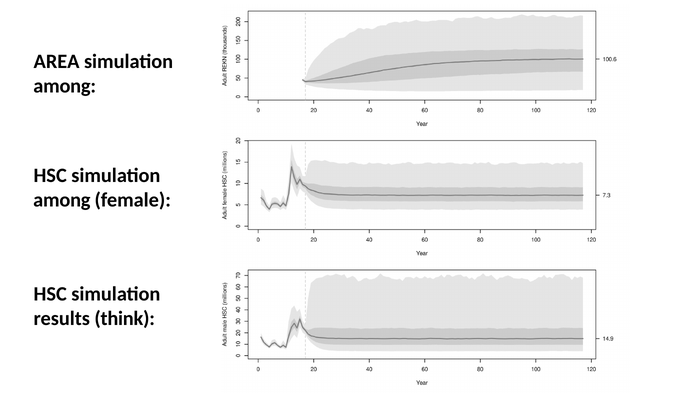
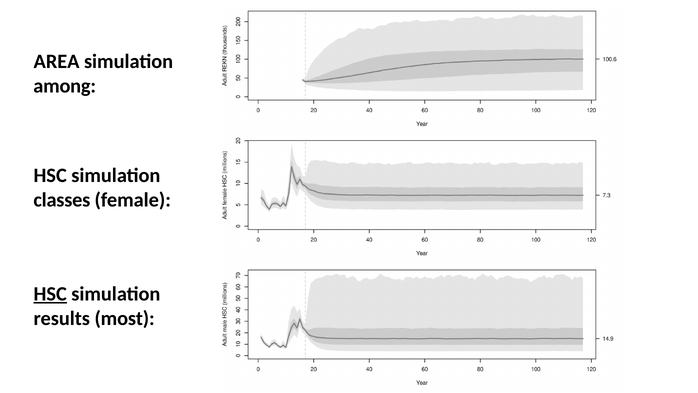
among at (62, 200): among -> classes
HSC at (50, 294) underline: none -> present
think: think -> most
